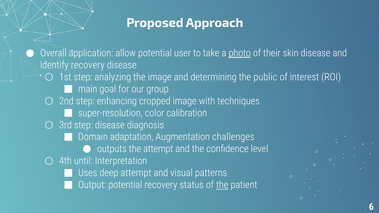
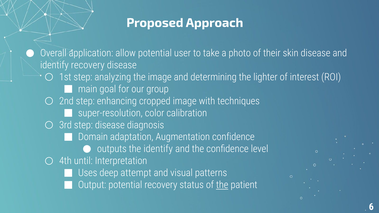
photo underline: present -> none
public: public -> lighter
Augmentation challenges: challenges -> confidence
the attempt: attempt -> identify
